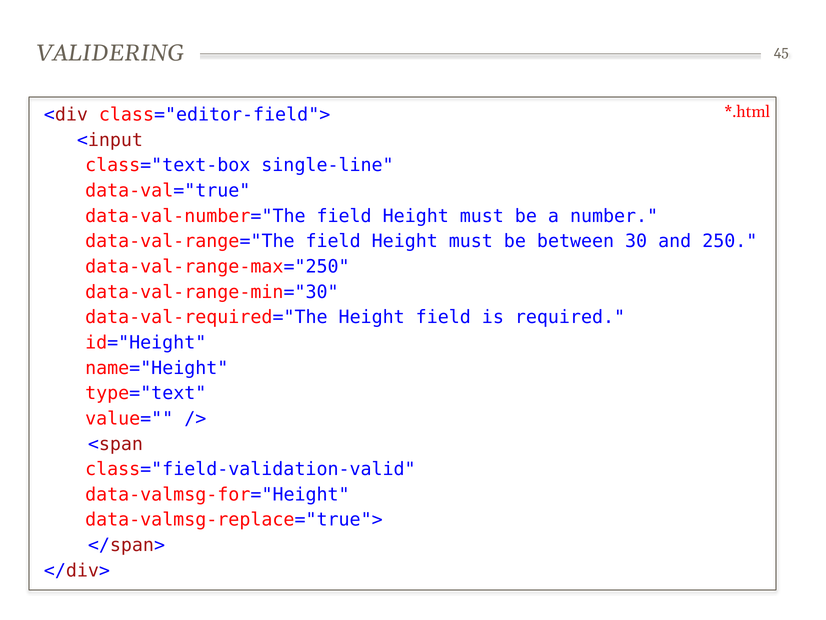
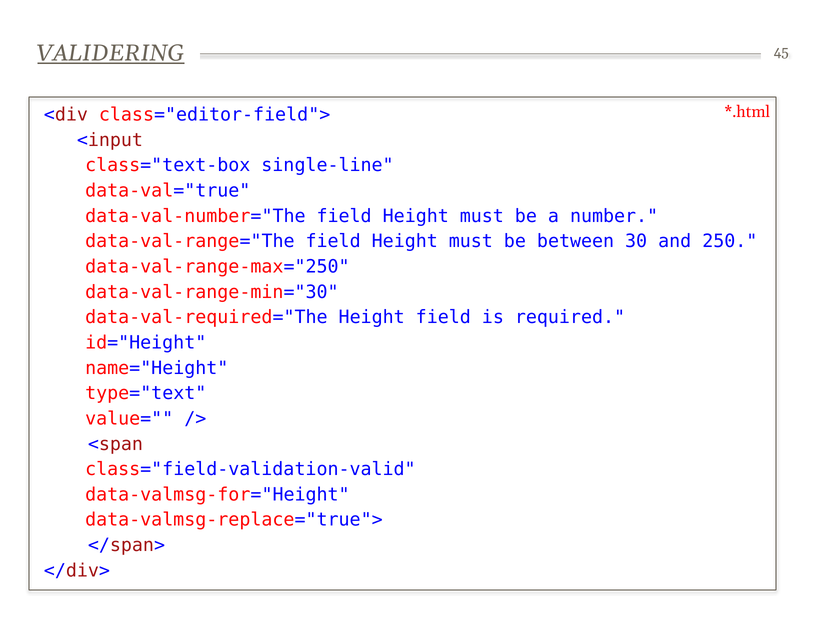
VALIDERING underline: none -> present
